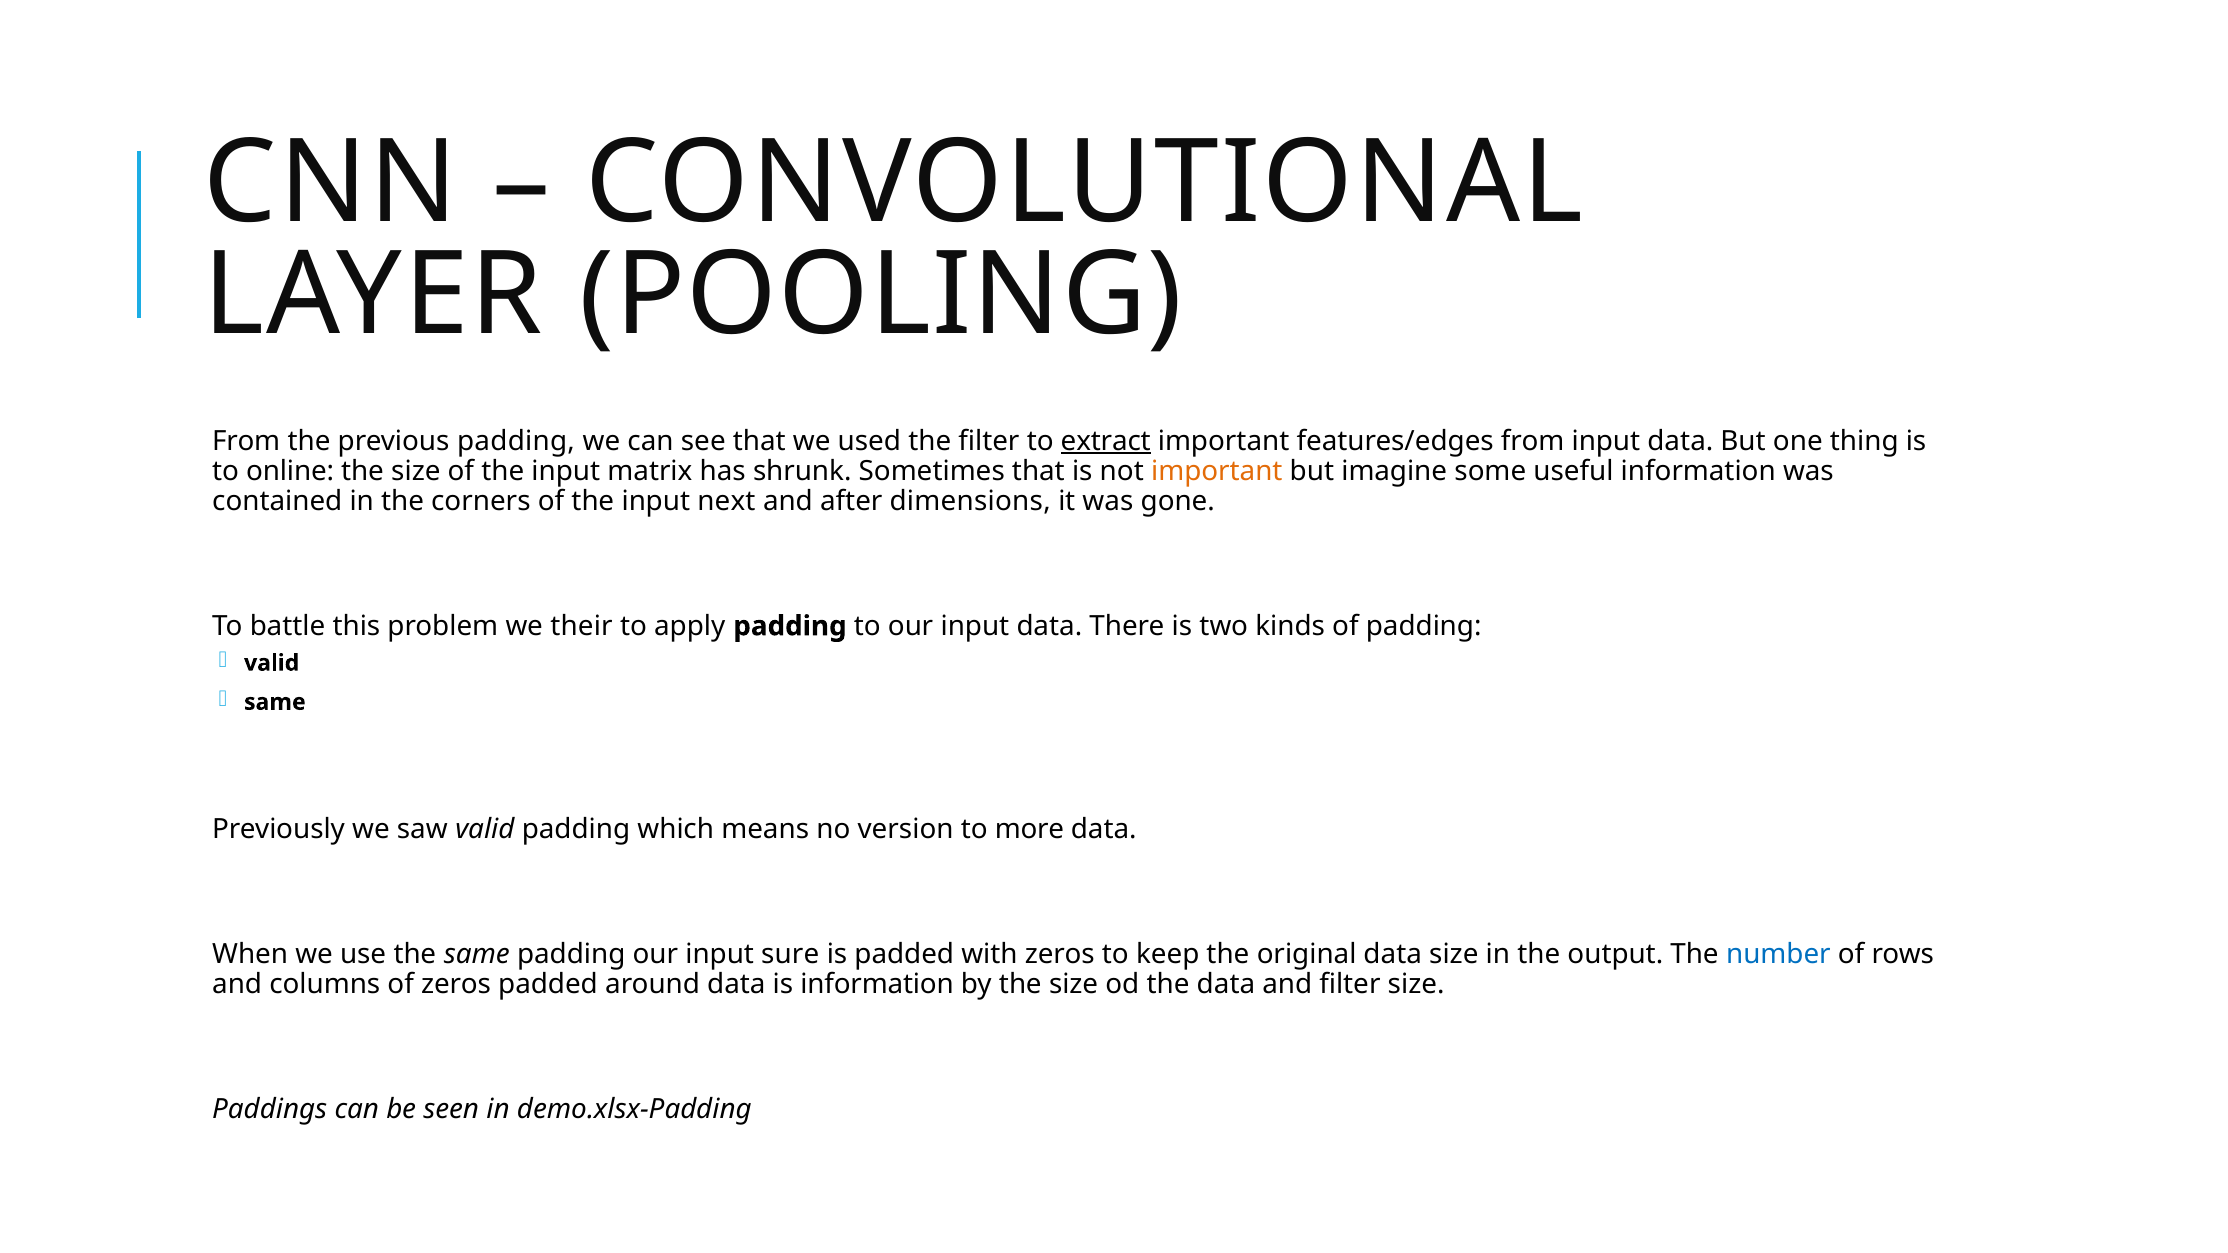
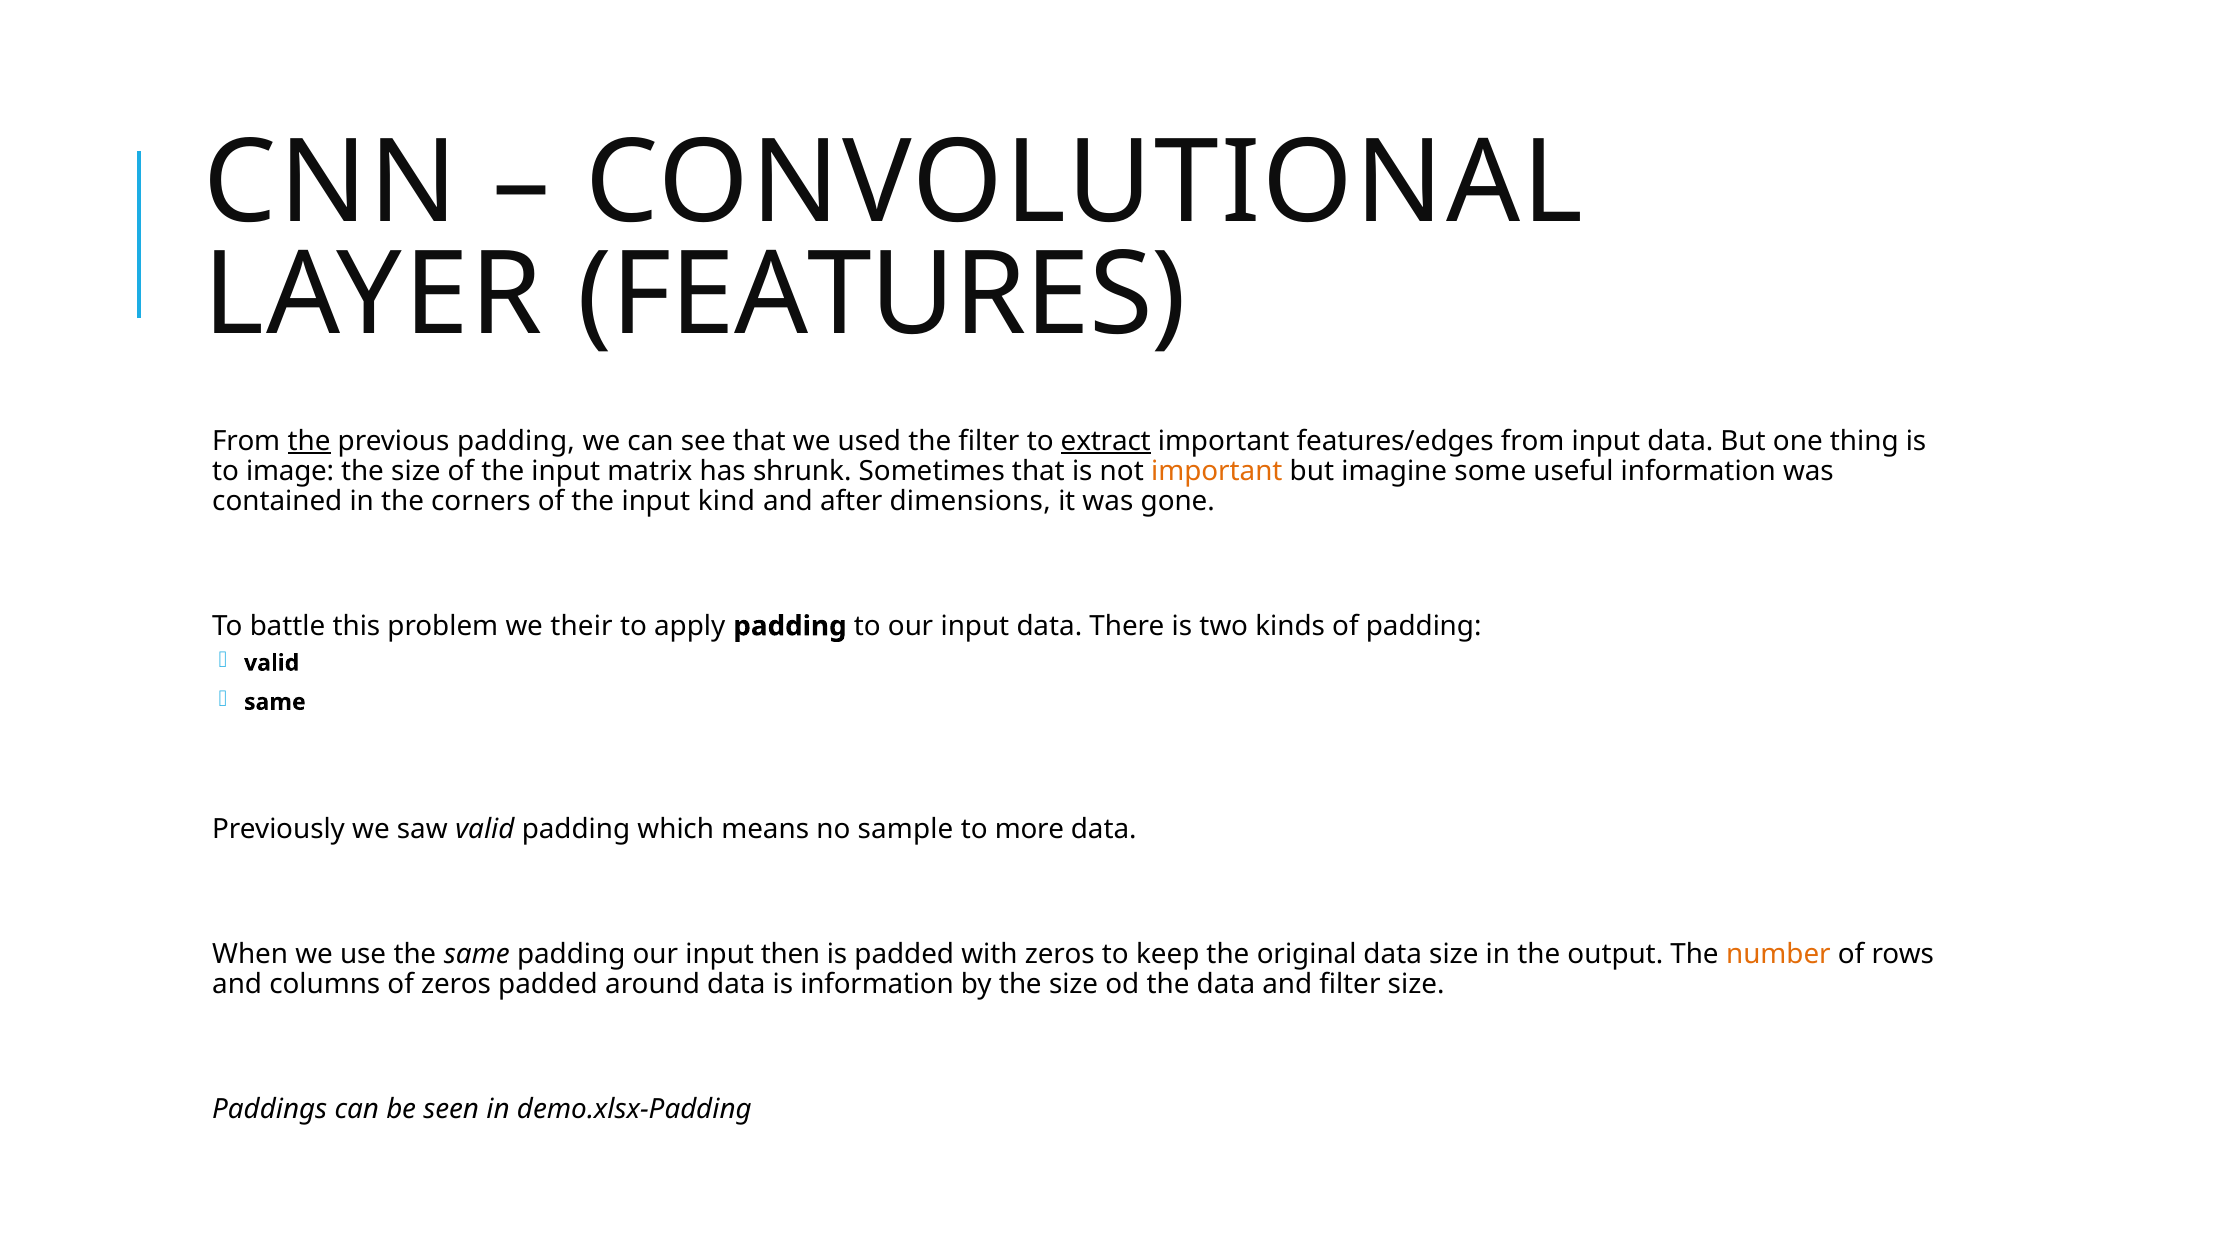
POOLING: POOLING -> FEATURES
the at (309, 441) underline: none -> present
online: online -> image
next: next -> kind
version: version -> sample
sure: sure -> then
number colour: blue -> orange
